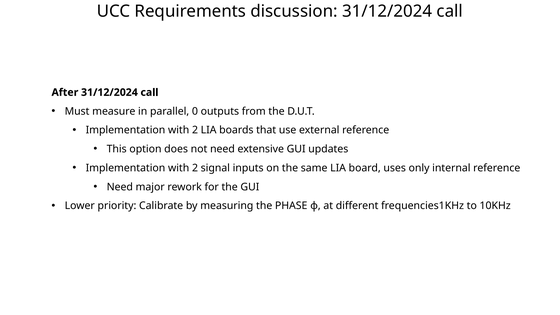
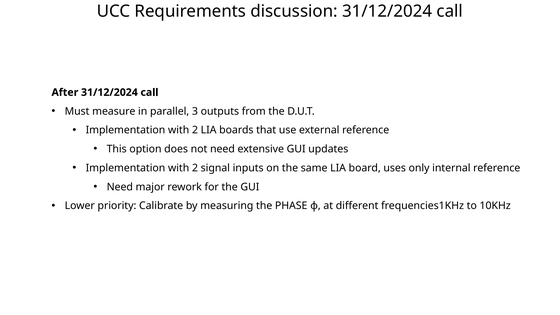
0: 0 -> 3
